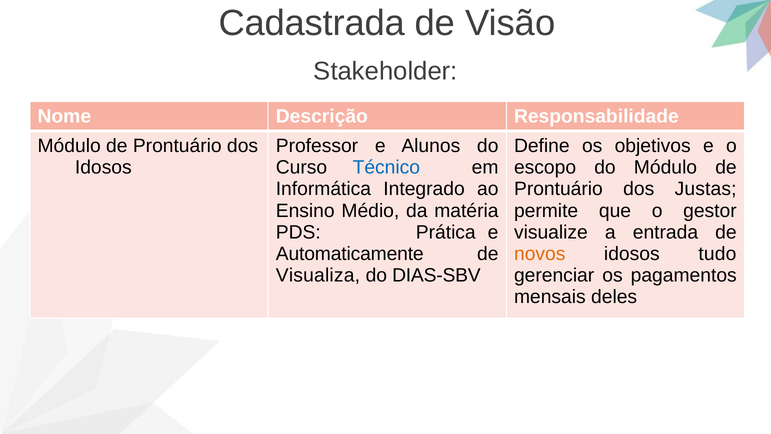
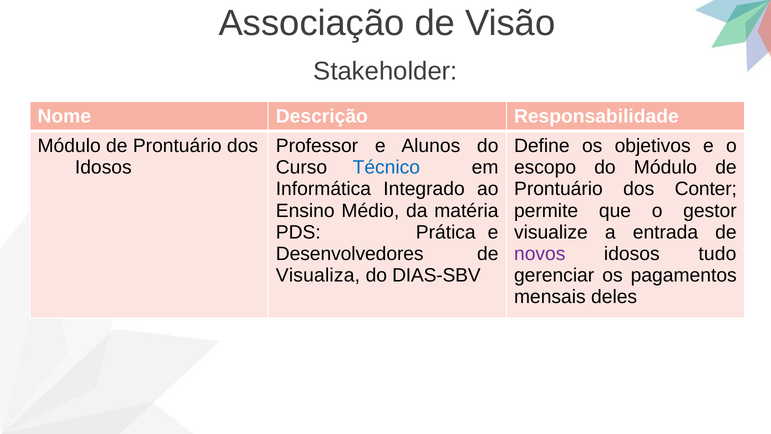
Cadastrada: Cadastrada -> Associação
Justas: Justas -> Conter
Automaticamente: Automaticamente -> Desenvolvedores
novos colour: orange -> purple
